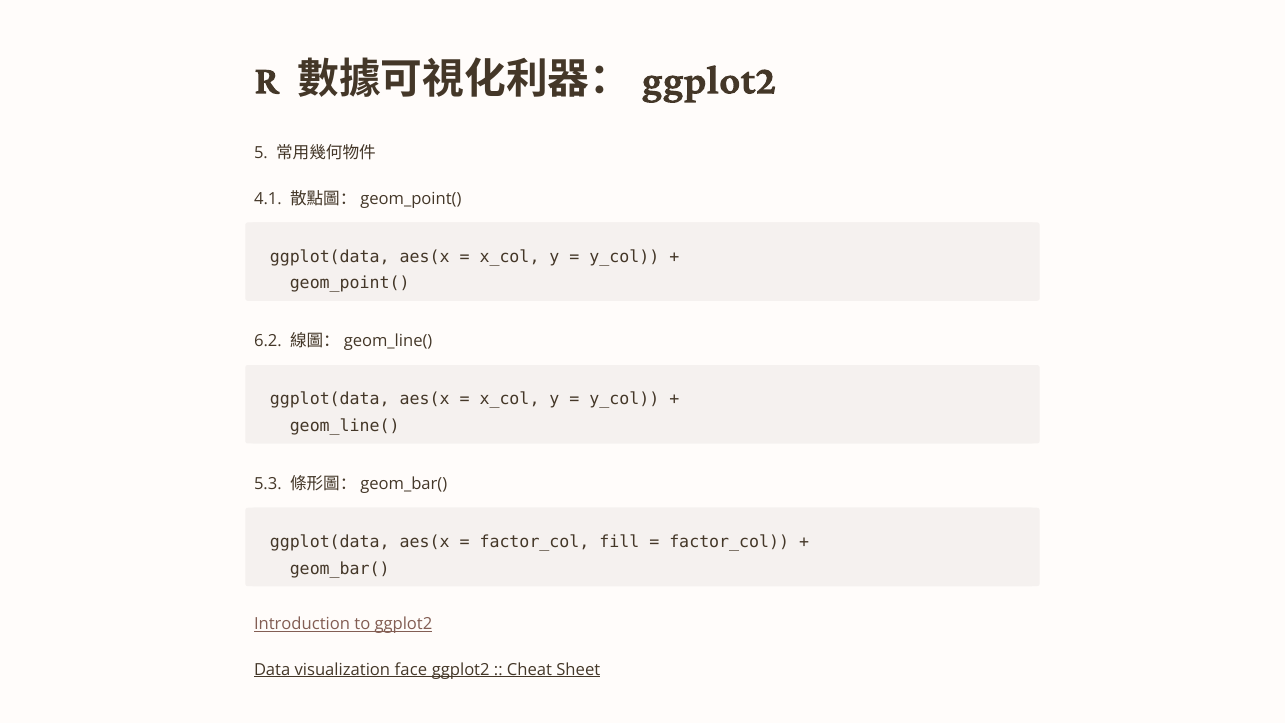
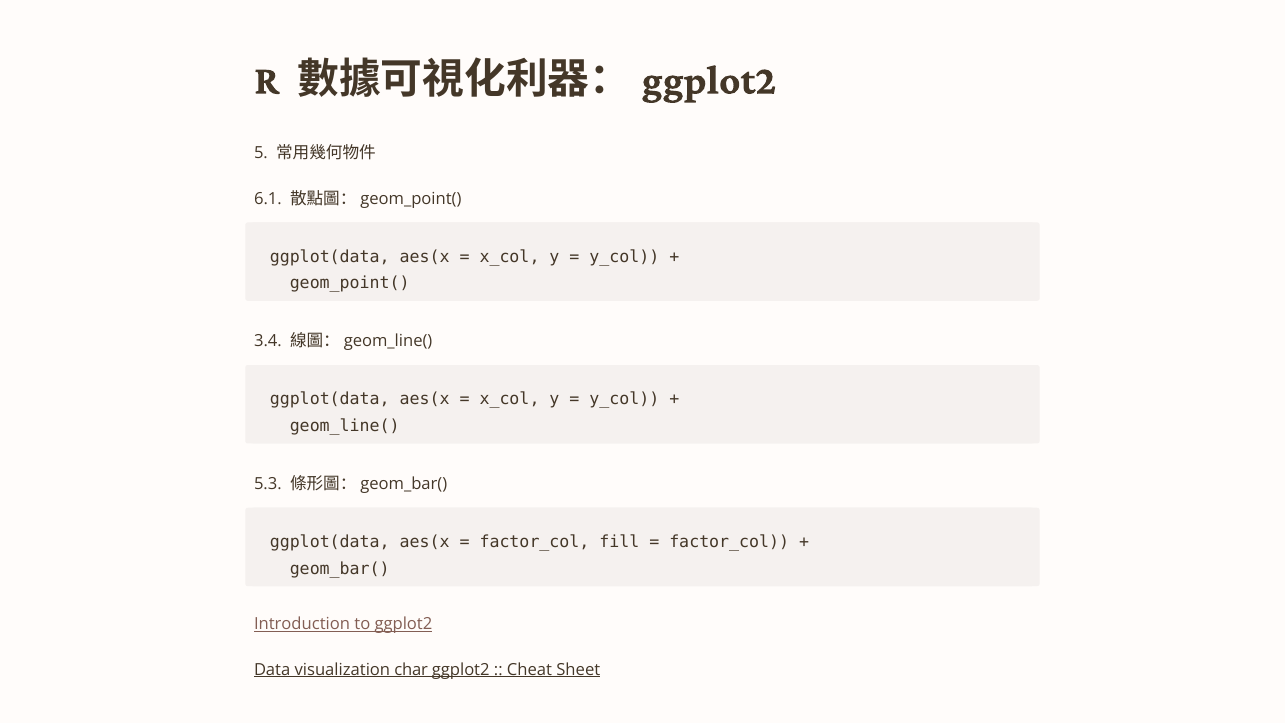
4.1: 4.1 -> 6.1
6.2: 6.2 -> 3.4
face: face -> char
